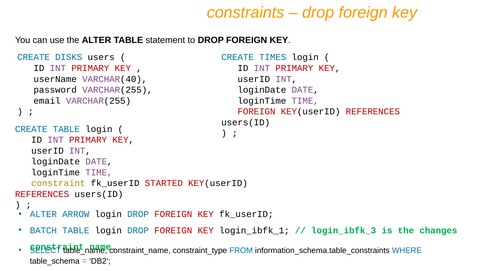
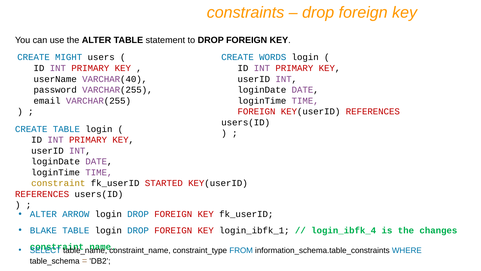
DISKS: DISKS -> MIGHT
TIMES: TIMES -> WORDS
BATCH: BATCH -> BLAKE
login_ibfk_3: login_ibfk_3 -> login_ibfk_4
